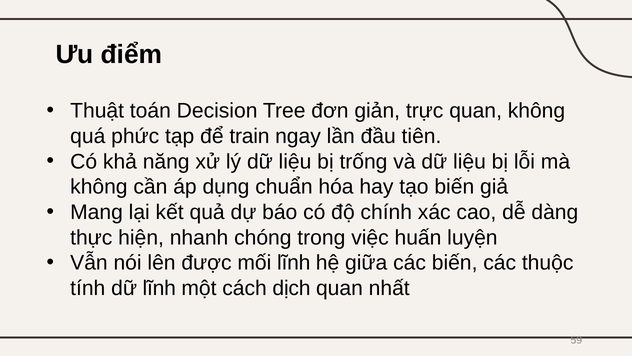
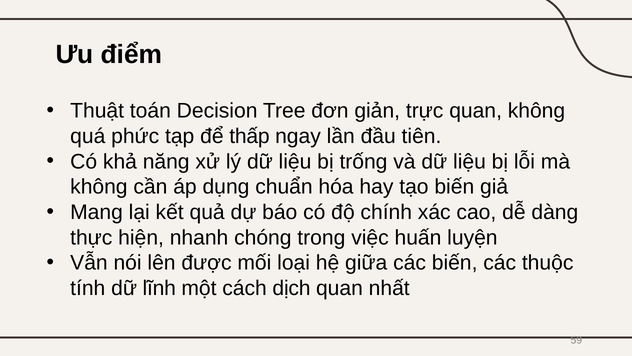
train: train -> thấp
mối lĩnh: lĩnh -> loại
